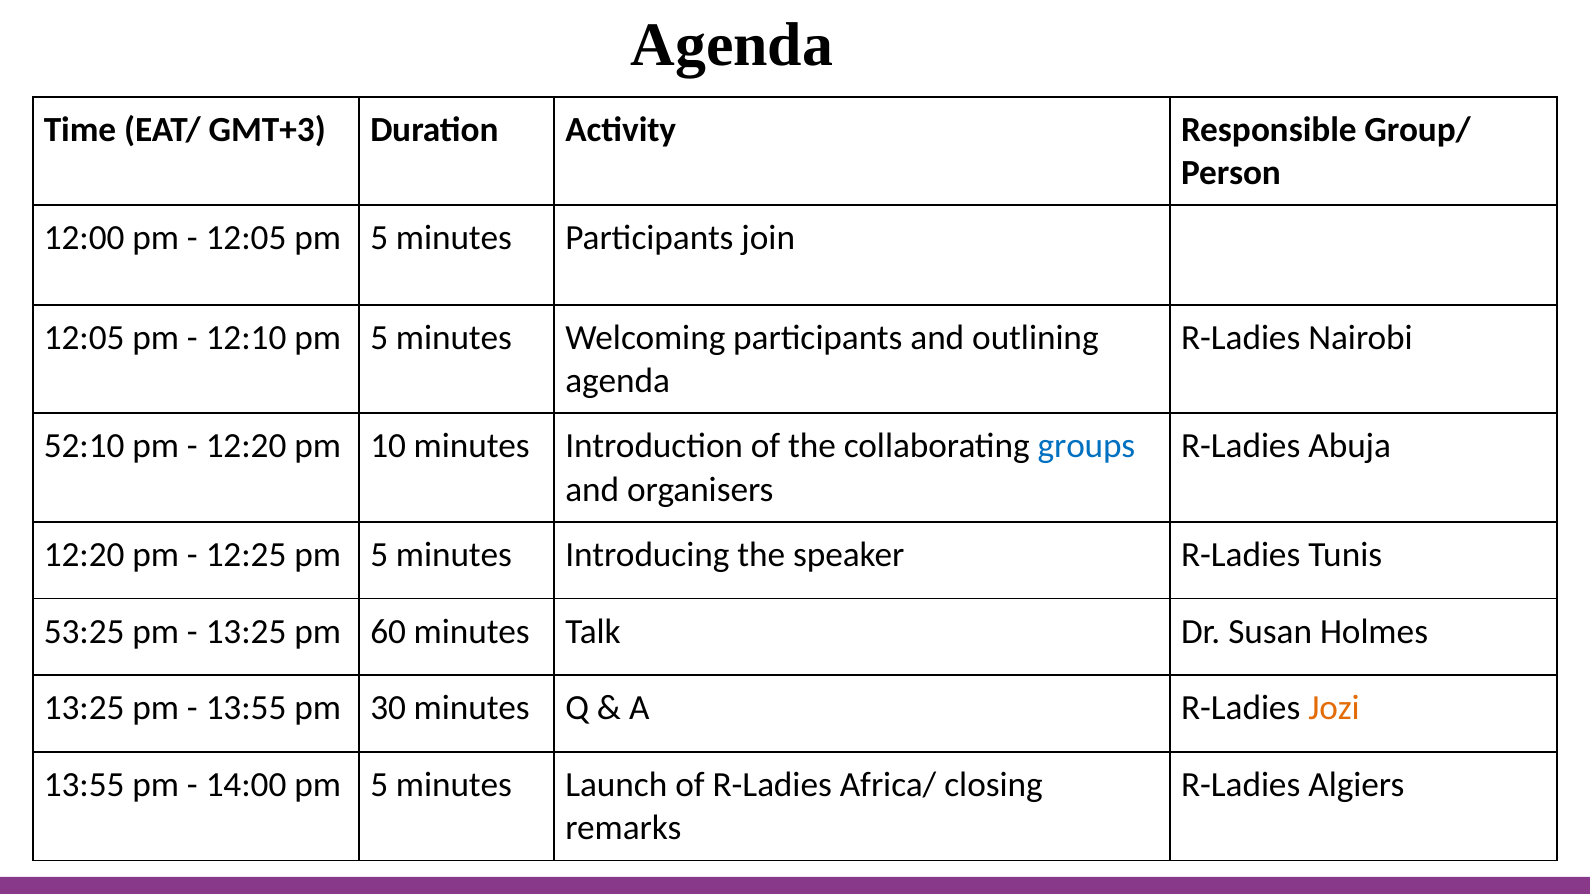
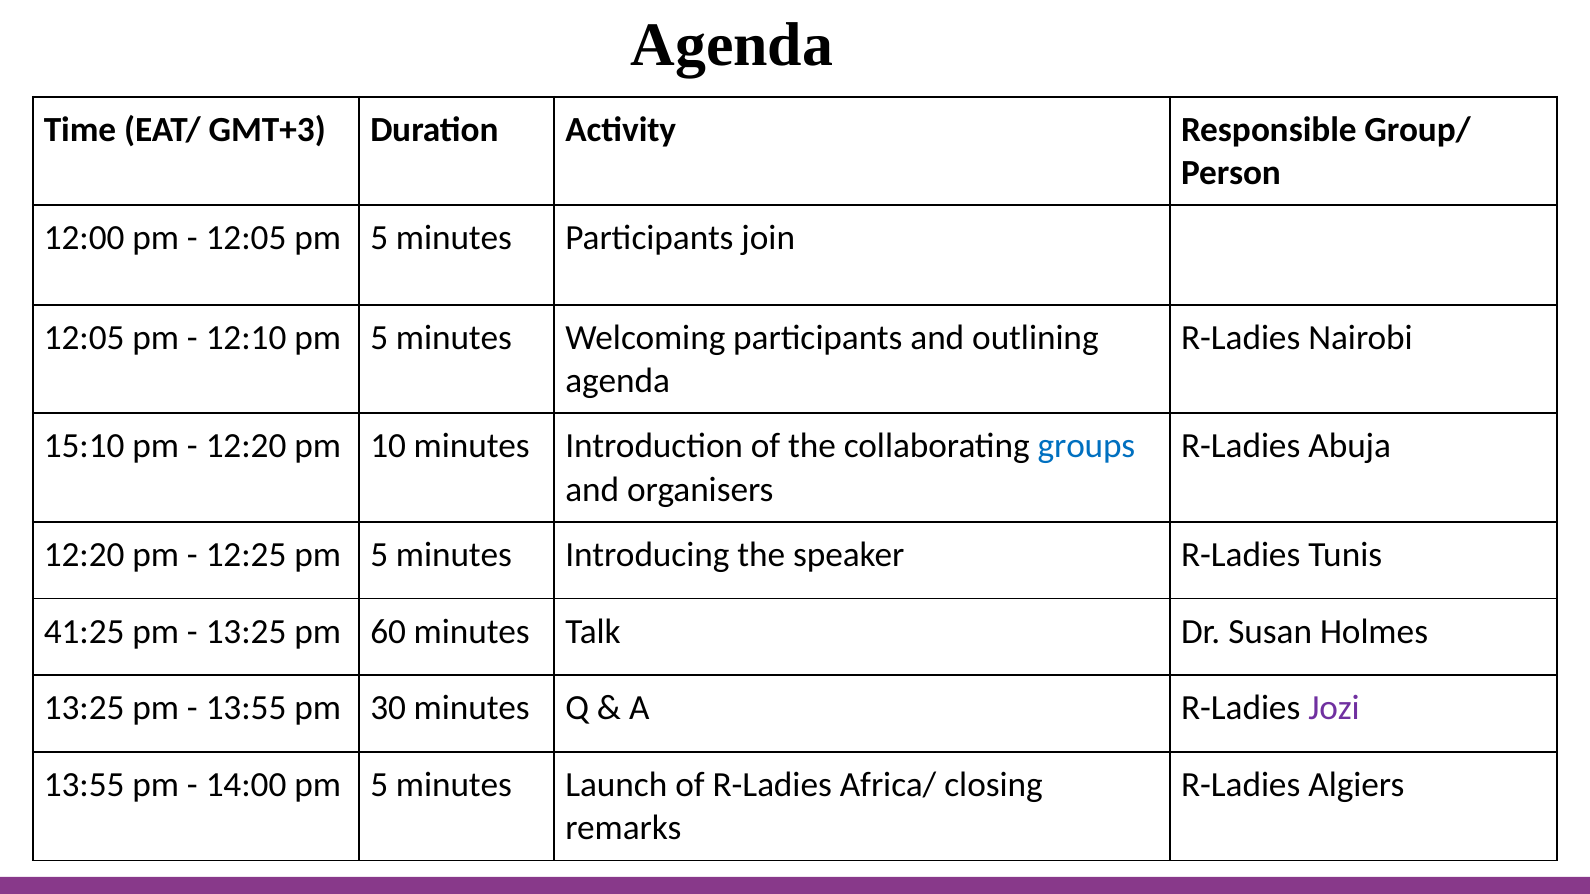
52:10: 52:10 -> 15:10
53:25: 53:25 -> 41:25
Jozi colour: orange -> purple
